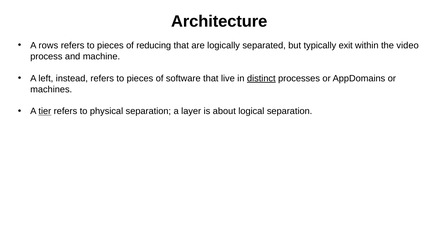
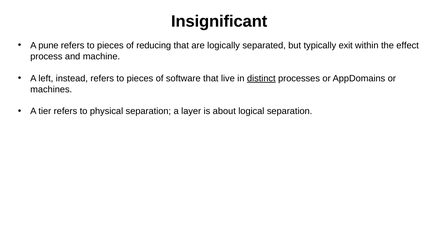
Architecture: Architecture -> Insignificant
rows: rows -> pune
video: video -> effect
tier underline: present -> none
